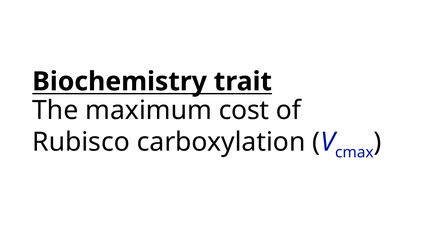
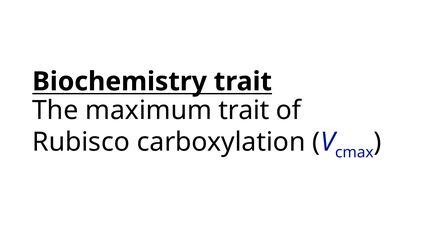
maximum cost: cost -> trait
